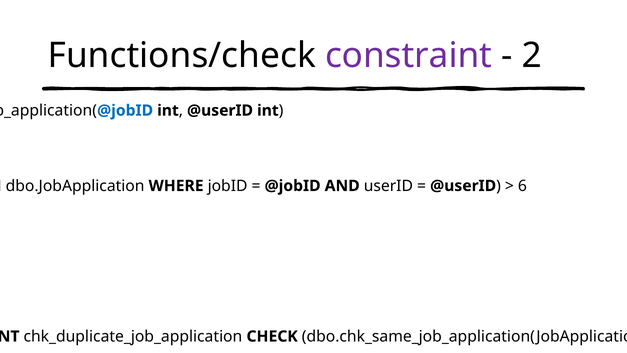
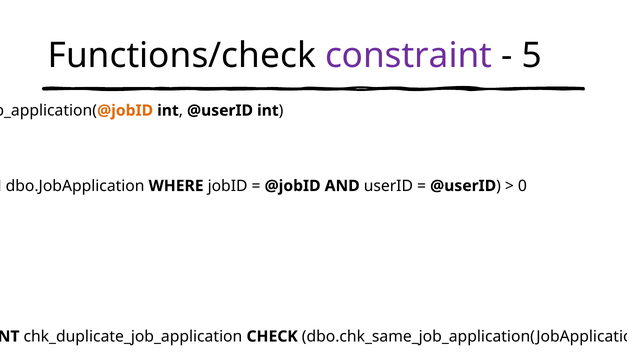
2: 2 -> 5
@jobID at (125, 110) colour: blue -> orange
6 at (522, 186): 6 -> 0
